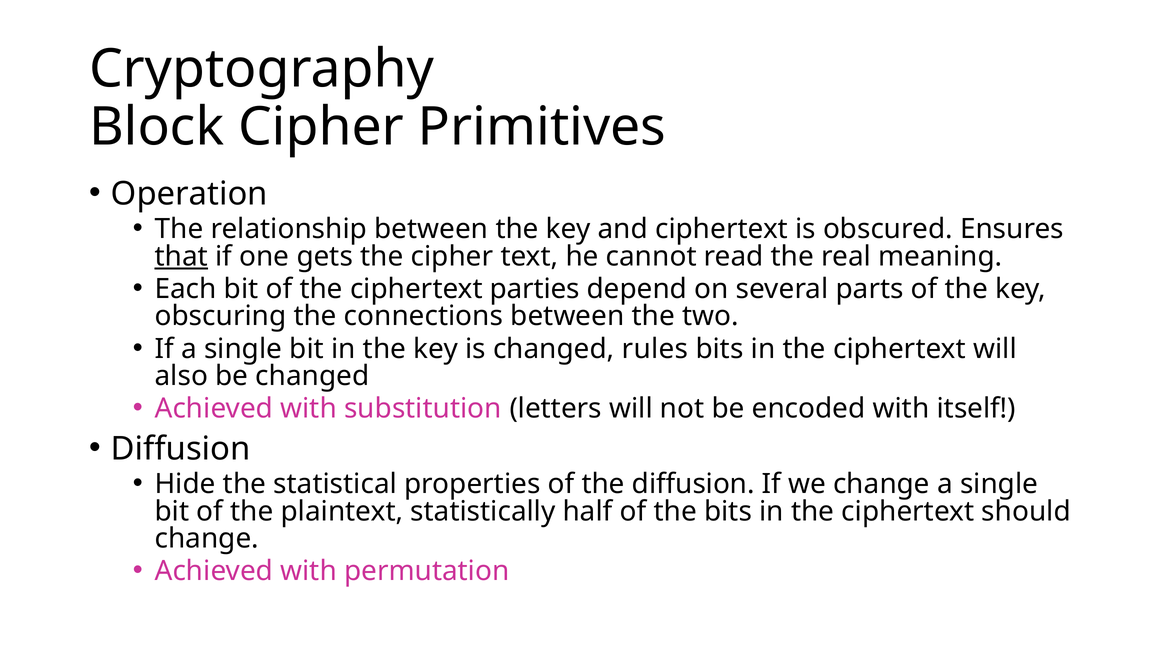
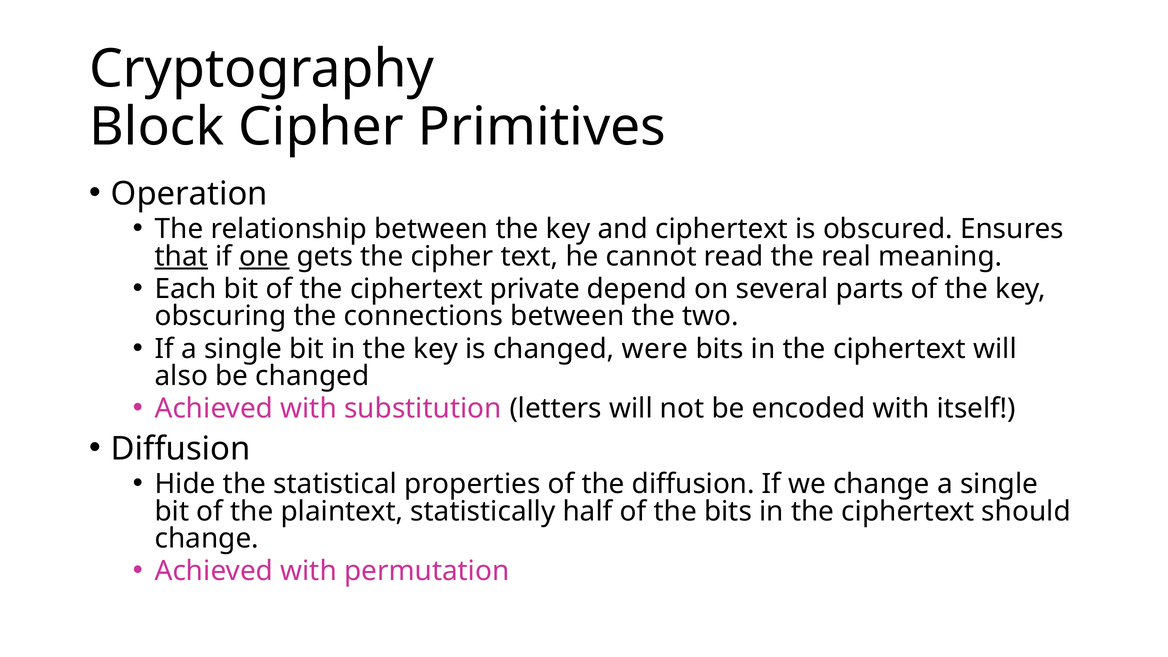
one underline: none -> present
parties: parties -> private
rules: rules -> were
